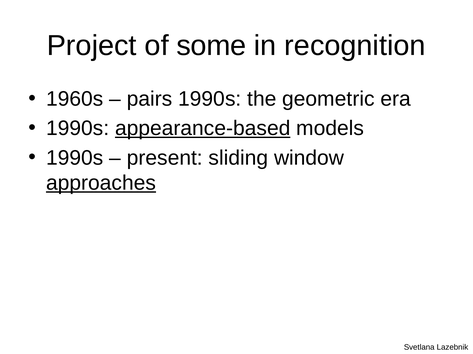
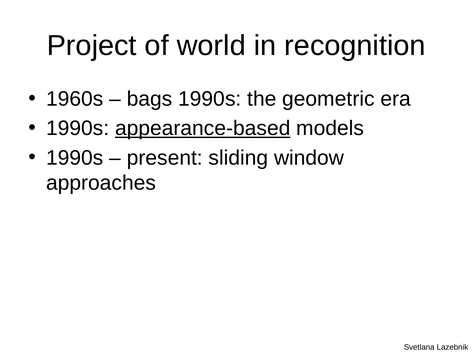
some: some -> world
pairs: pairs -> bags
approaches underline: present -> none
